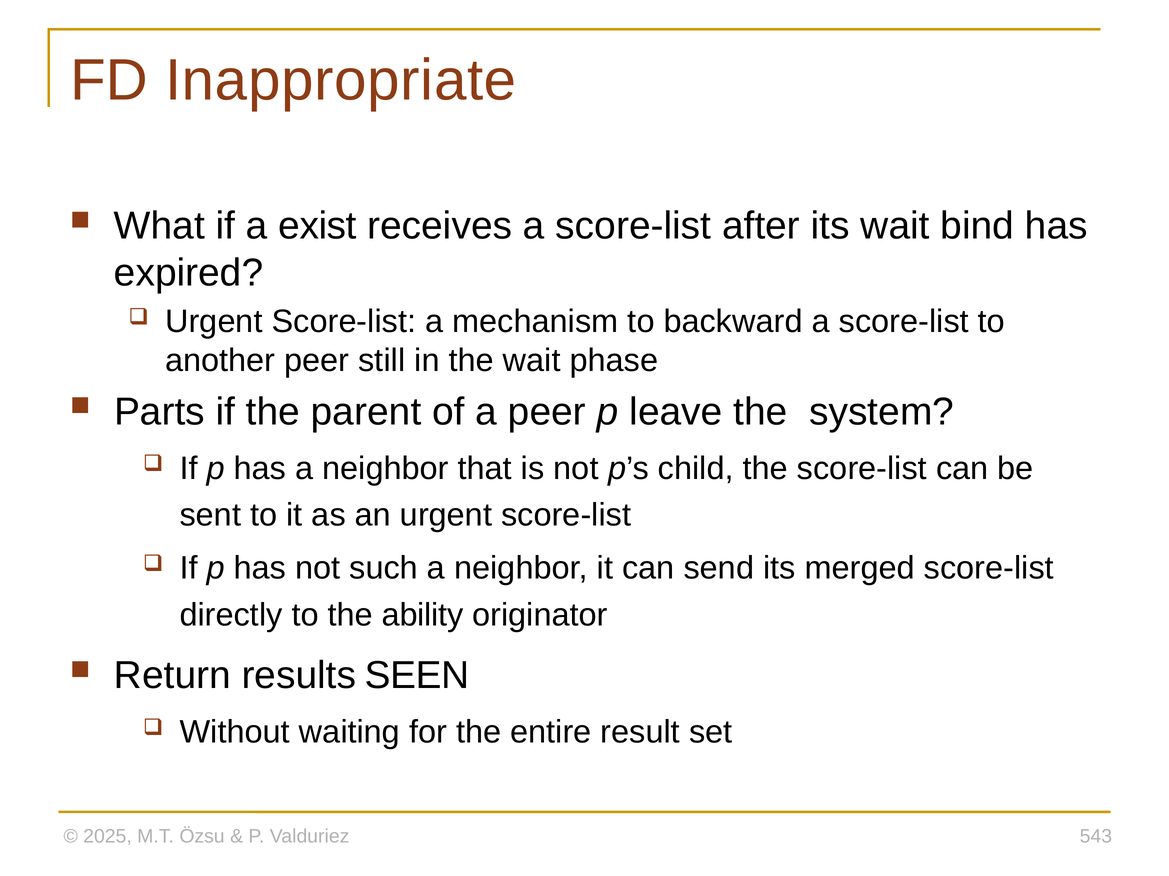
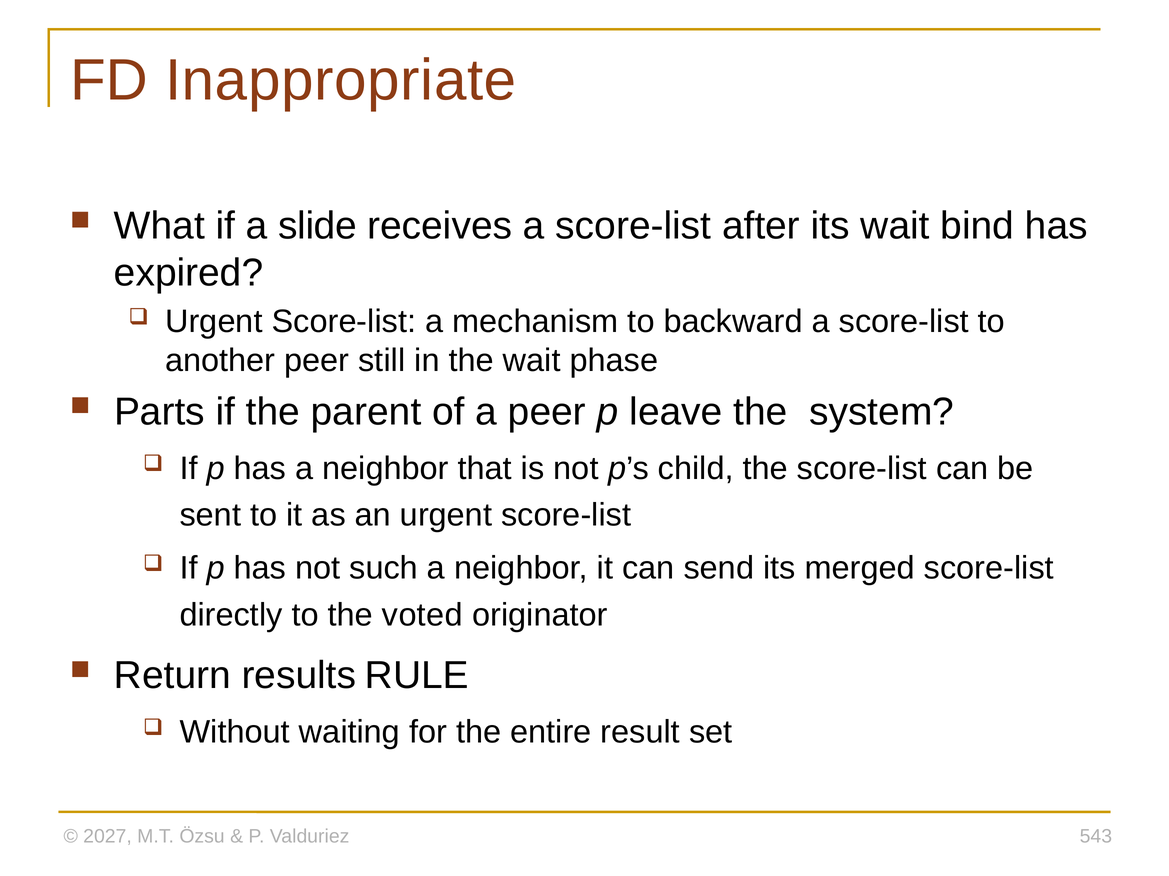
exist: exist -> slide
ability: ability -> voted
SEEN: SEEN -> RULE
2025: 2025 -> 2027
